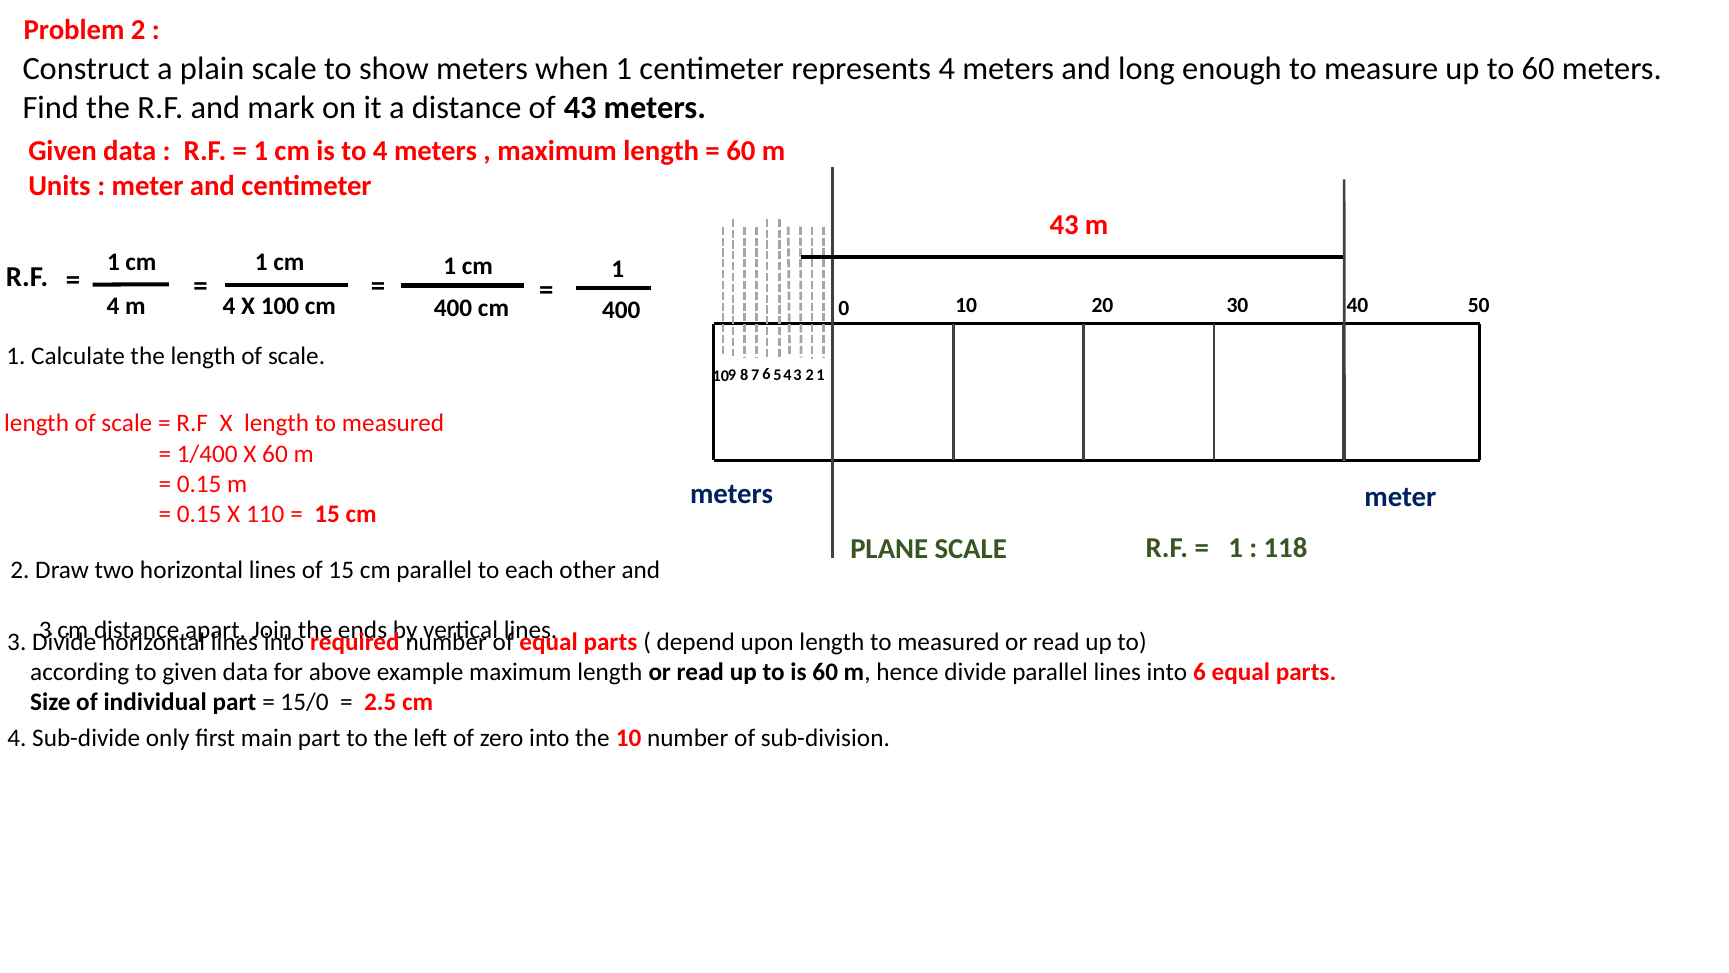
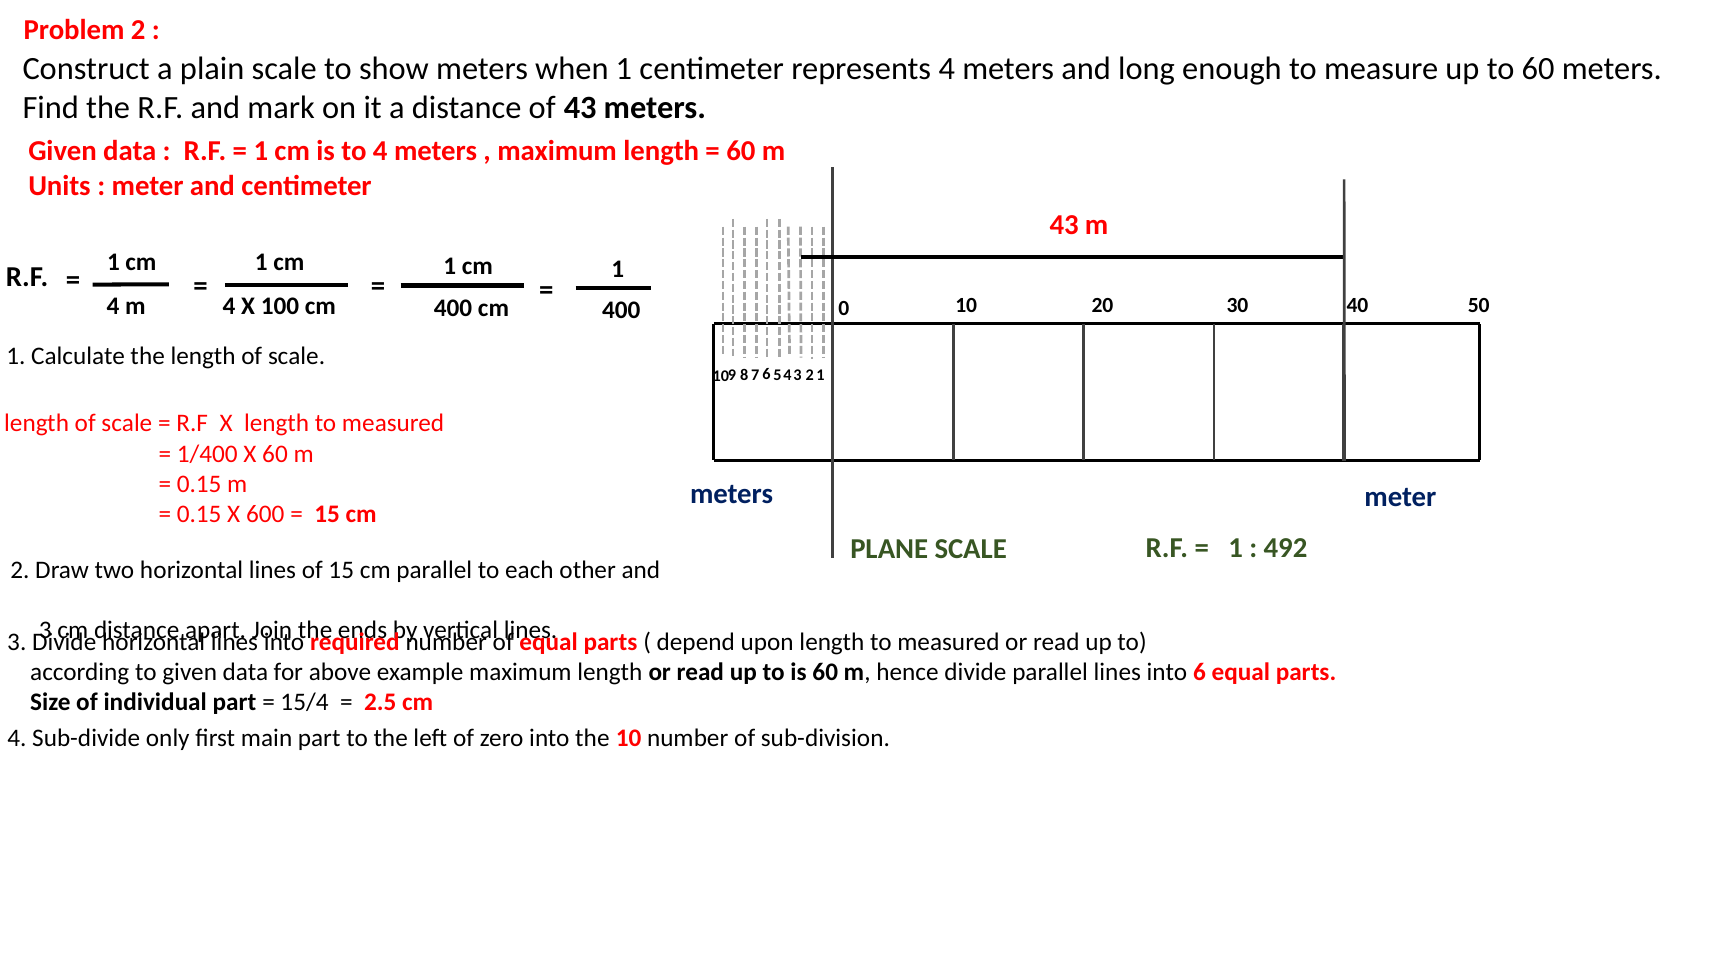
110: 110 -> 600
118: 118 -> 492
15/0: 15/0 -> 15/4
